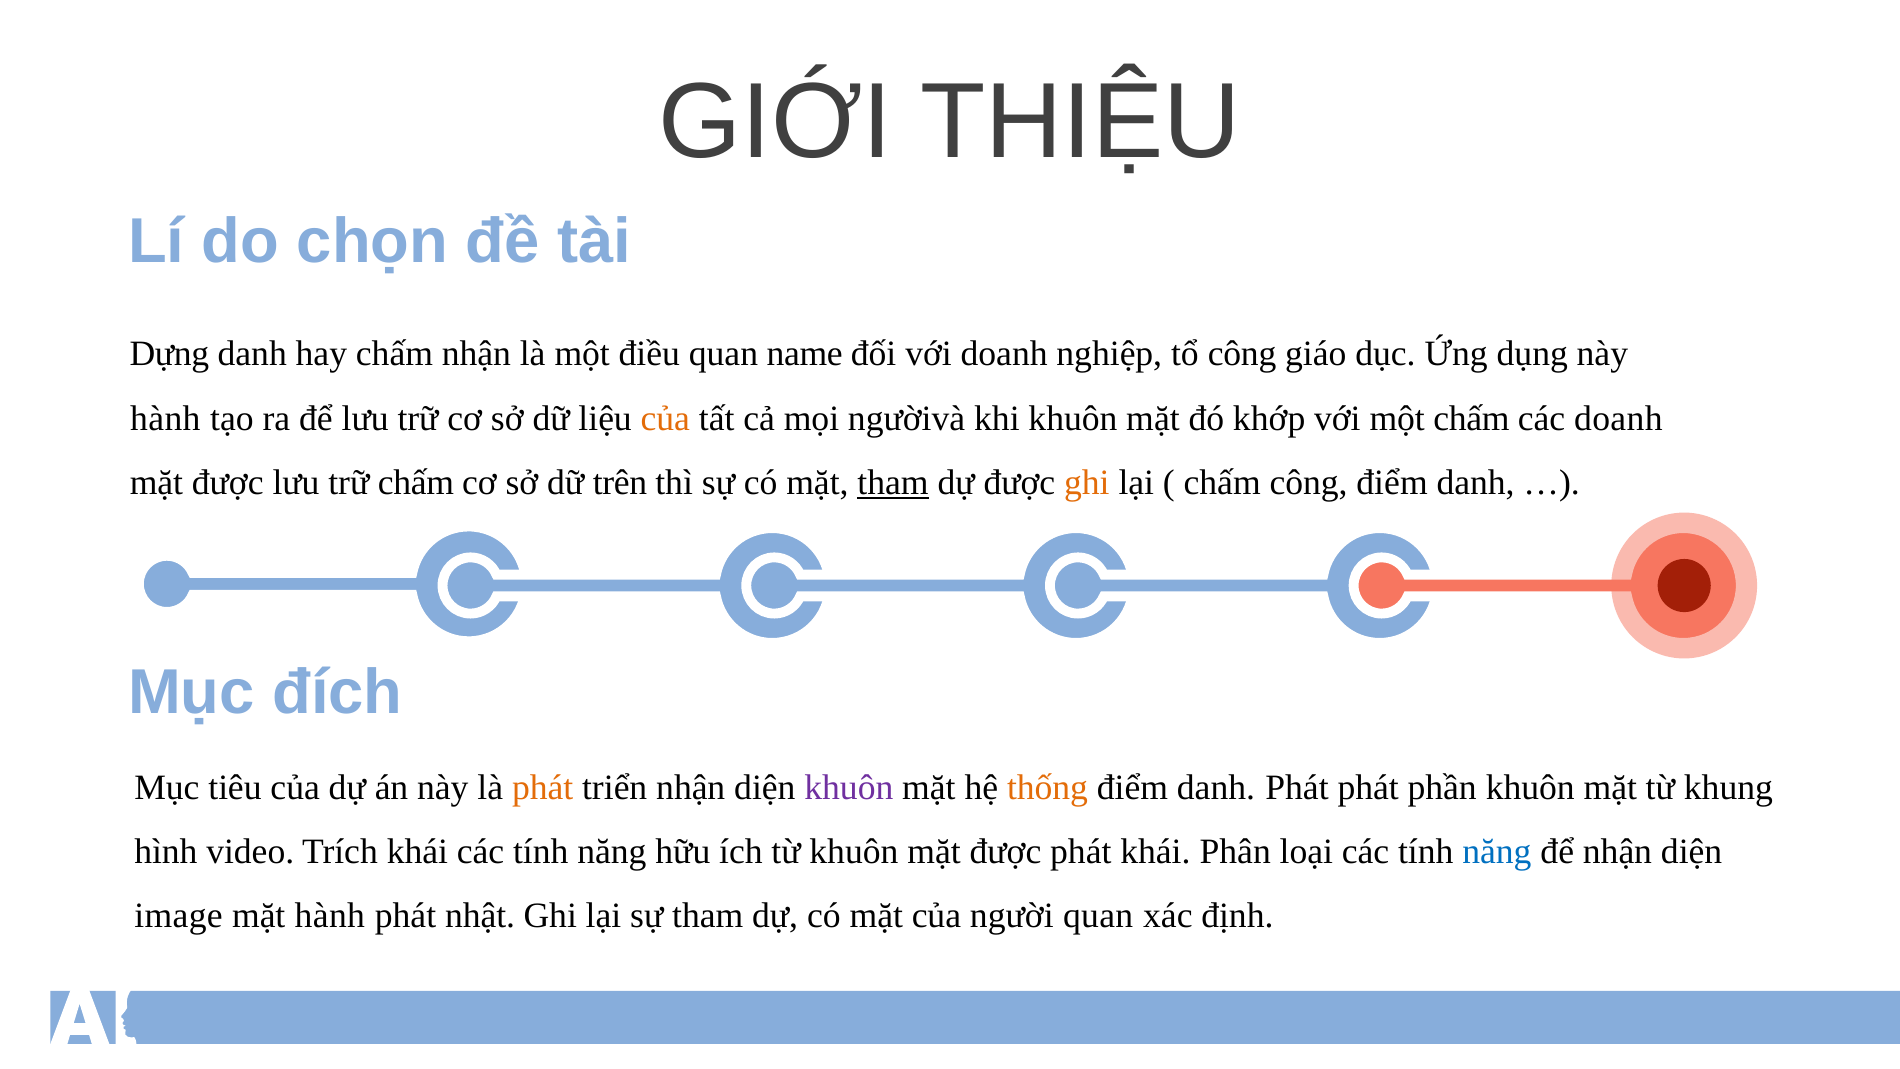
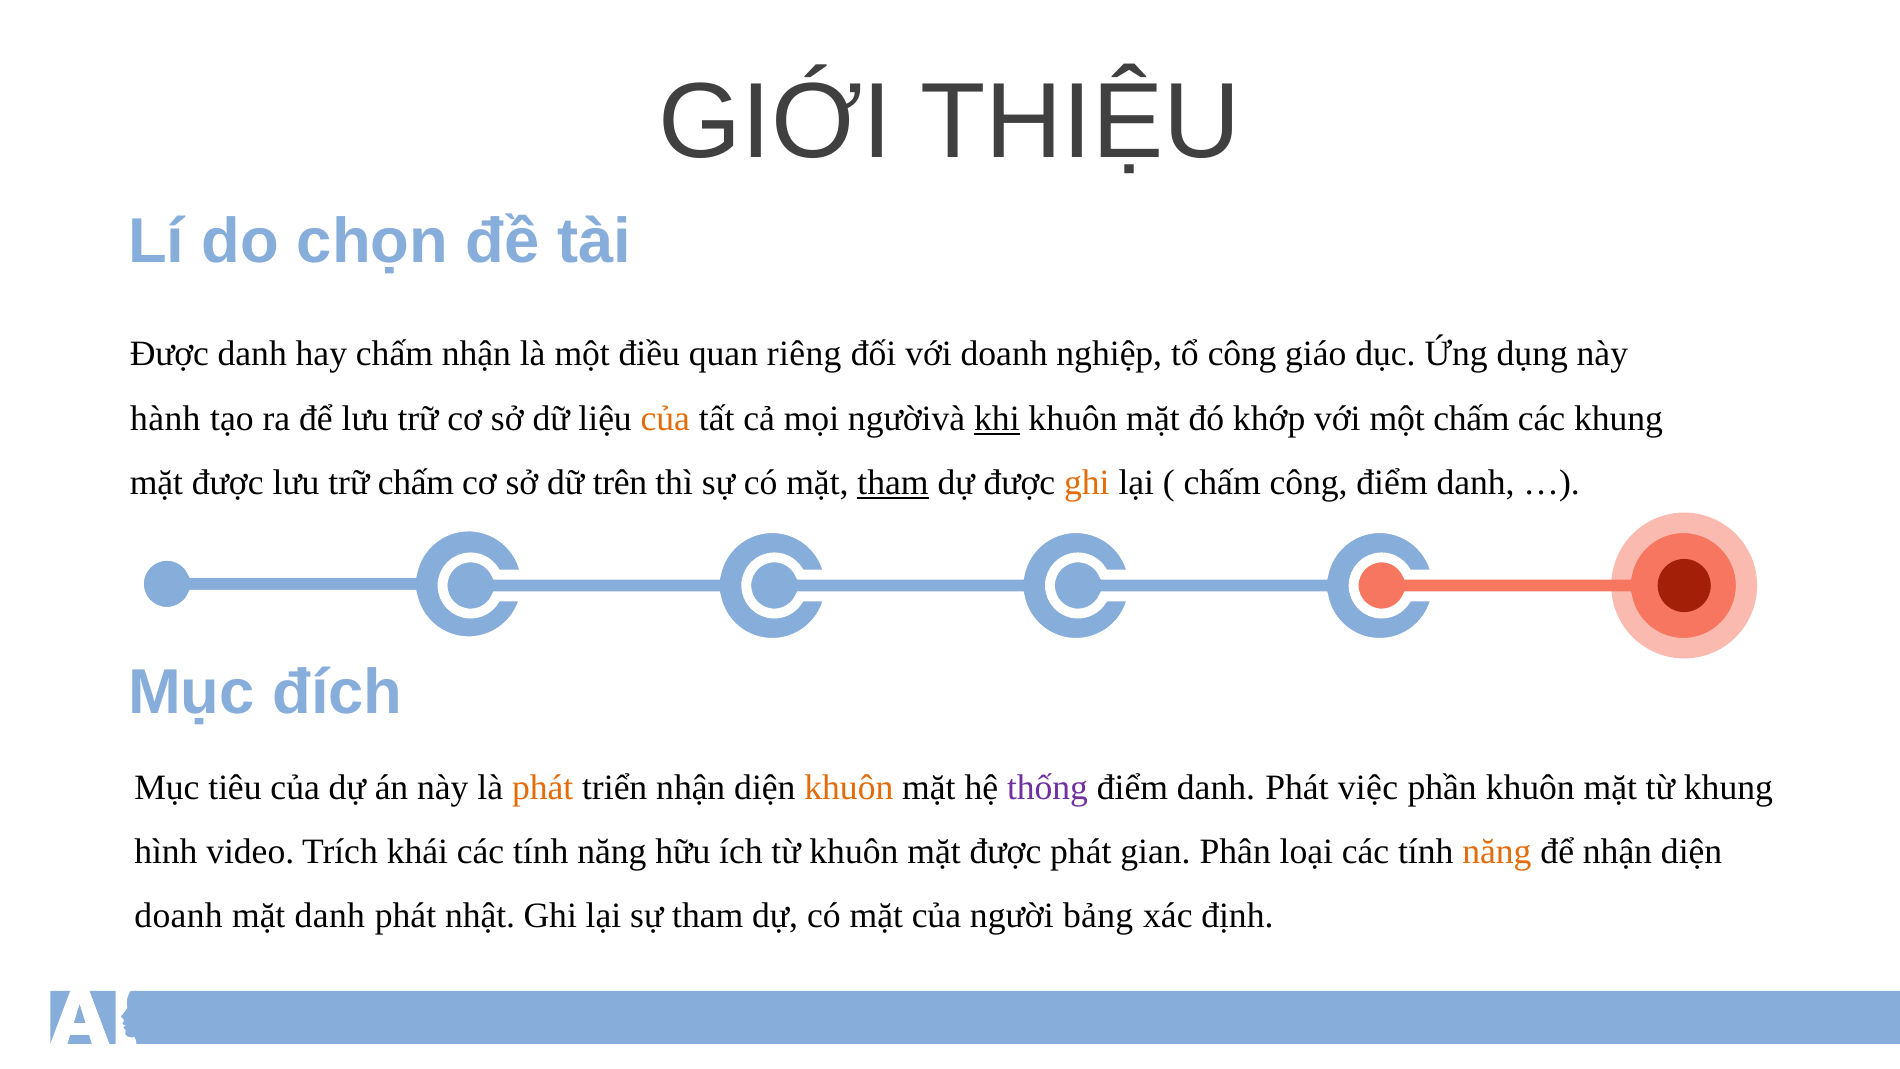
Dựng at (169, 354): Dựng -> Được
name: name -> riêng
khi underline: none -> present
các doanh: doanh -> khung
khuôn at (849, 788) colour: purple -> orange
thống colour: orange -> purple
Phát phát: phát -> việc
phát khái: khái -> gian
năng at (1497, 852) colour: blue -> orange
image at (179, 916): image -> doanh
mặt hành: hành -> danh
người quan: quan -> bảng
